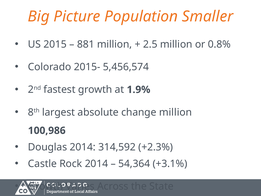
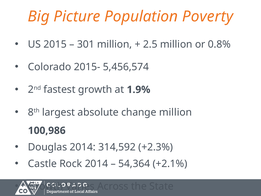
Smaller: Smaller -> Poverty
881: 881 -> 301
+3.1%: +3.1% -> +2.1%
